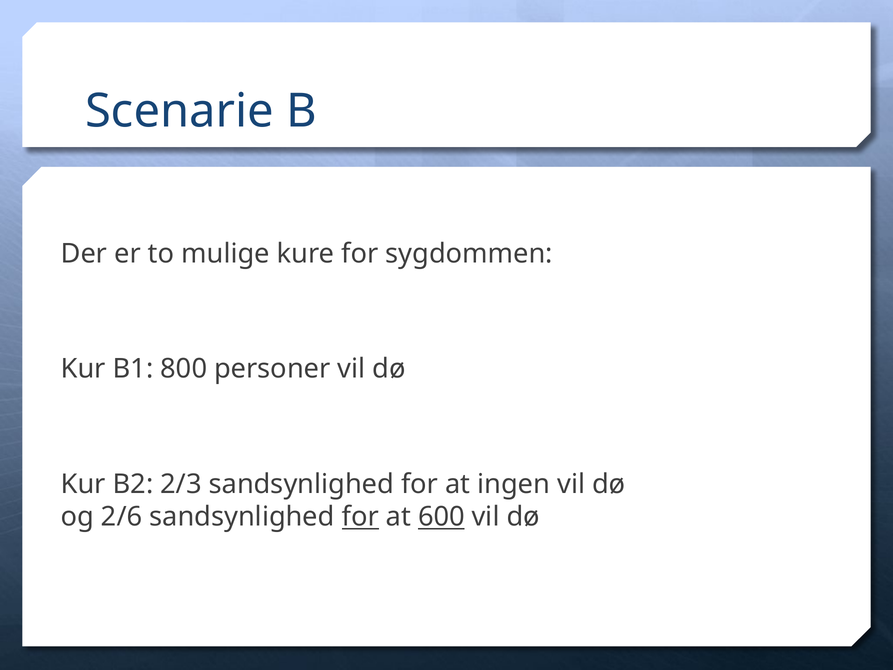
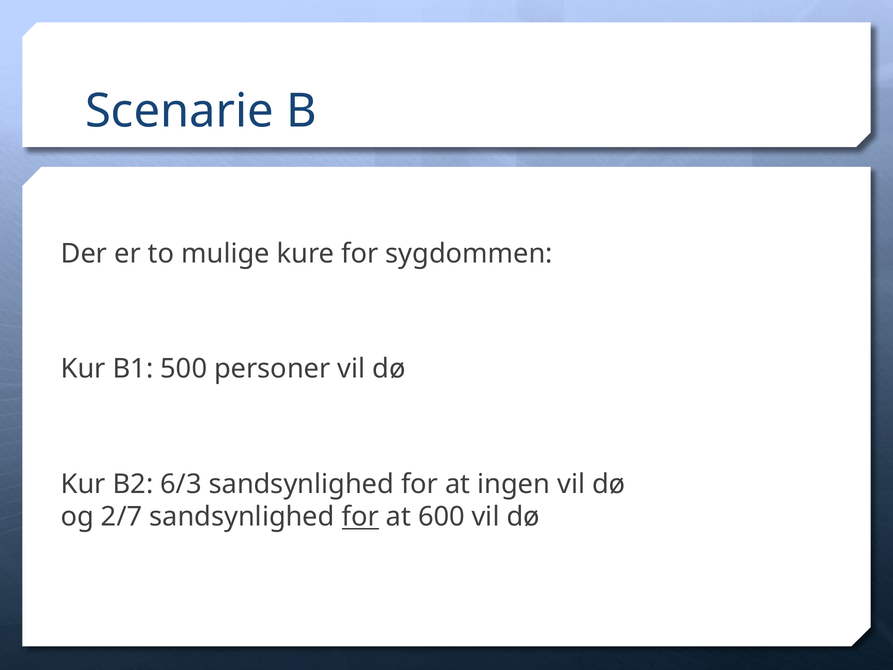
800: 800 -> 500
2/3: 2/3 -> 6/3
2/6: 2/6 -> 2/7
600 underline: present -> none
